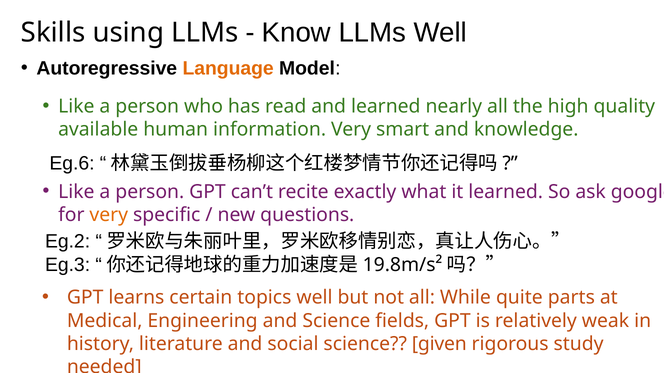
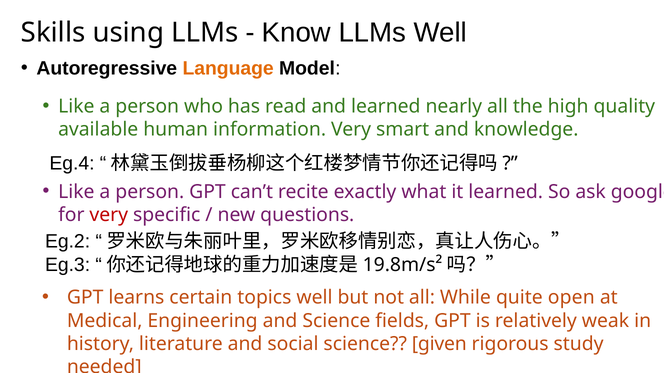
Eg.6: Eg.6 -> Eg.4
very at (109, 215) colour: orange -> red
parts: parts -> open
